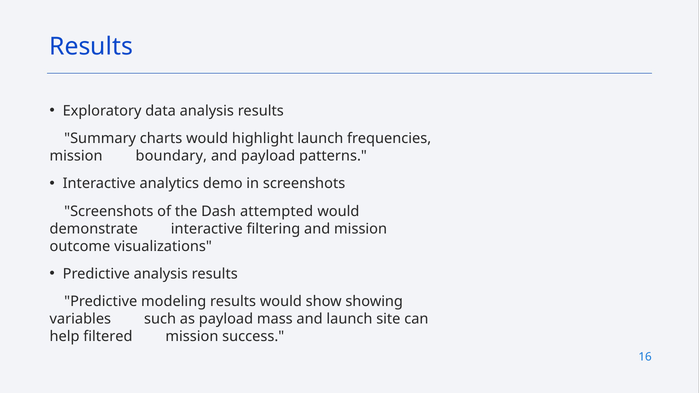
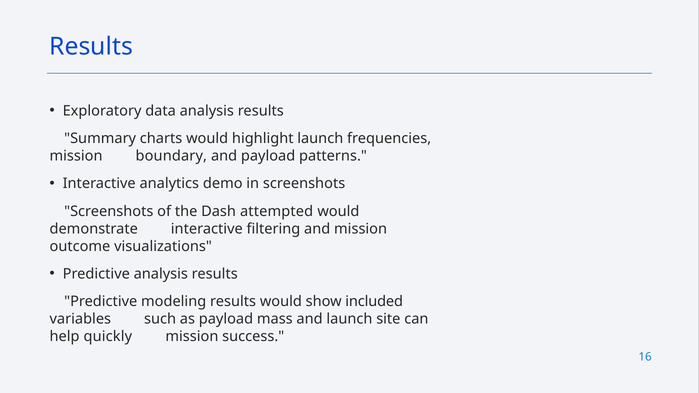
showing: showing -> included
filtered: filtered -> quickly
